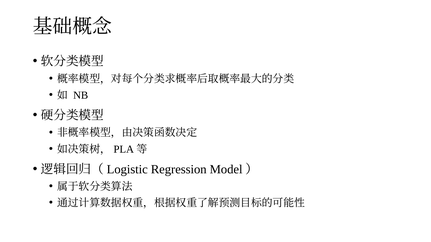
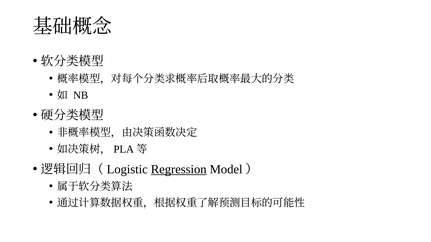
Regression underline: none -> present
